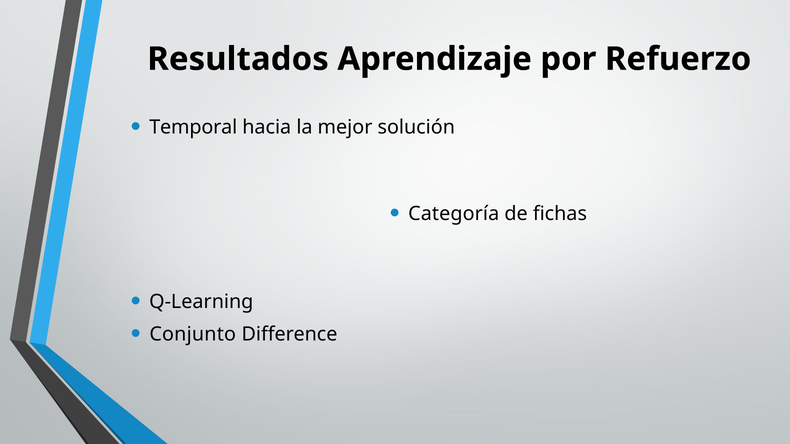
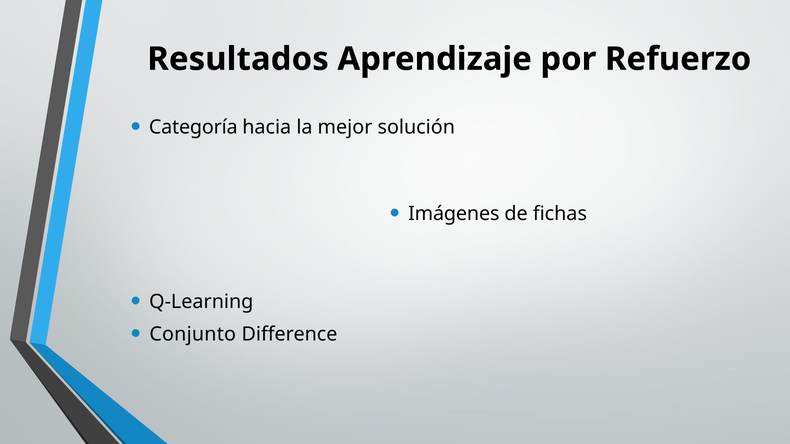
Temporal: Temporal -> Categoría
Categoría: Categoría -> Imágenes
